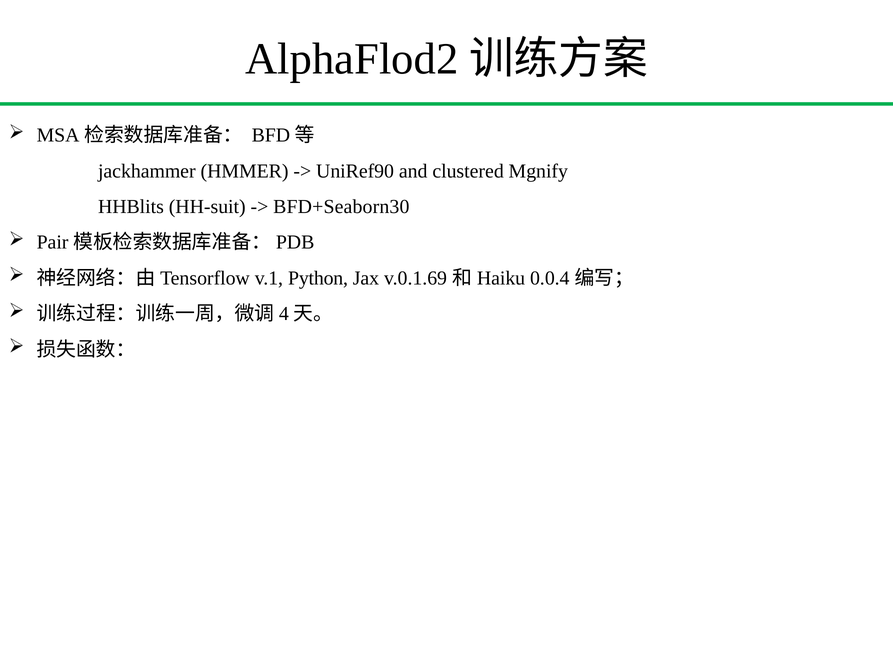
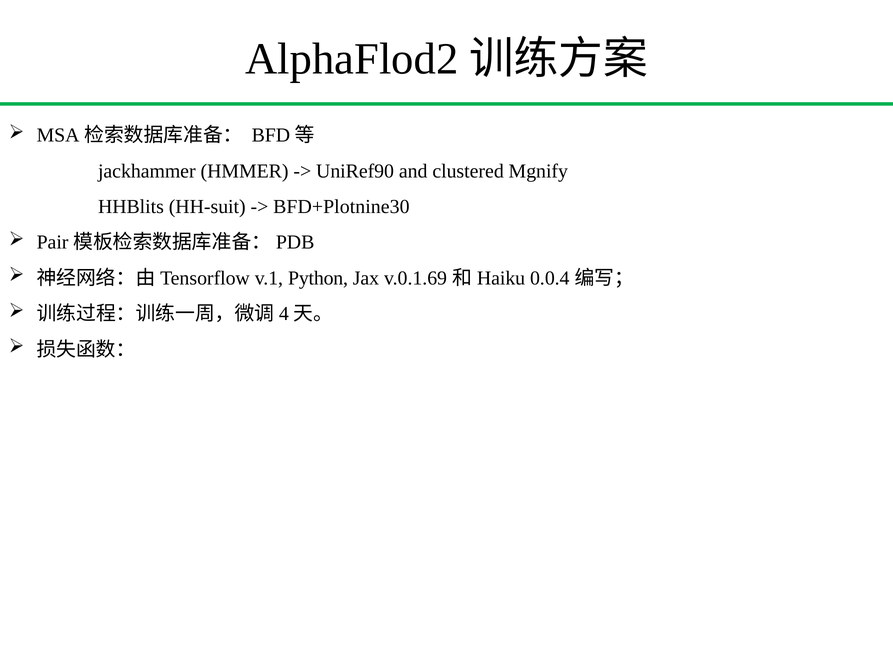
BFD+Seaborn30: BFD+Seaborn30 -> BFD+Plotnine30
